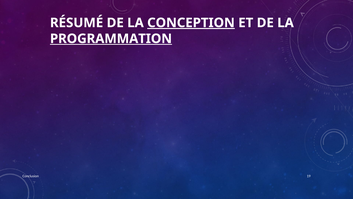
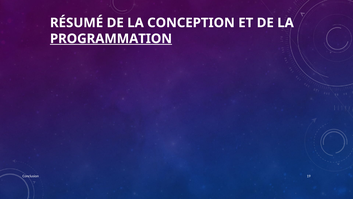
CONCEPTION underline: present -> none
